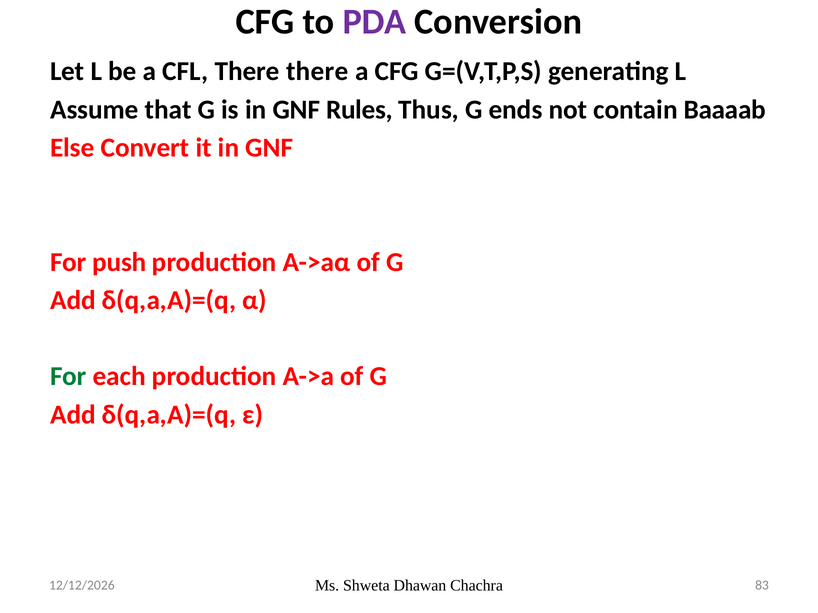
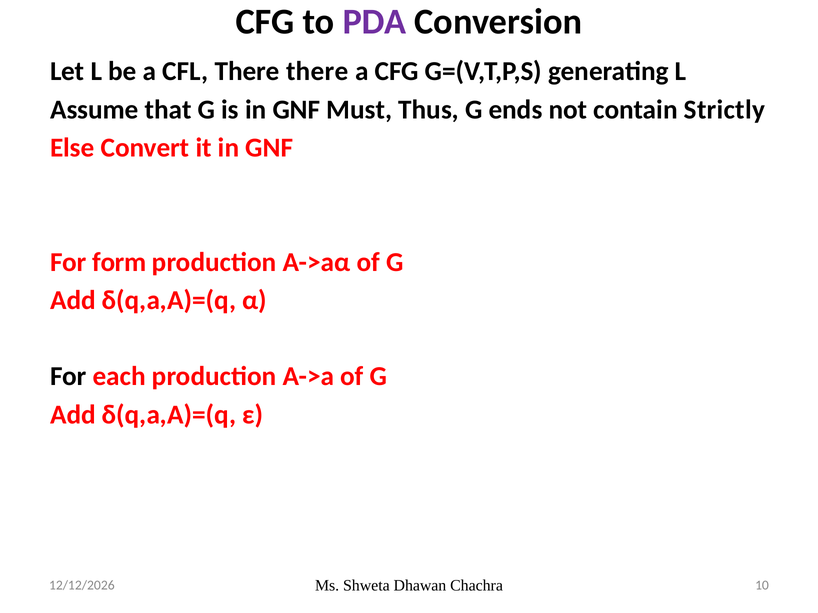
Rules: Rules -> Must
Baaaab: Baaaab -> Strictly
push: push -> form
For at (68, 377) colour: green -> black
83: 83 -> 10
